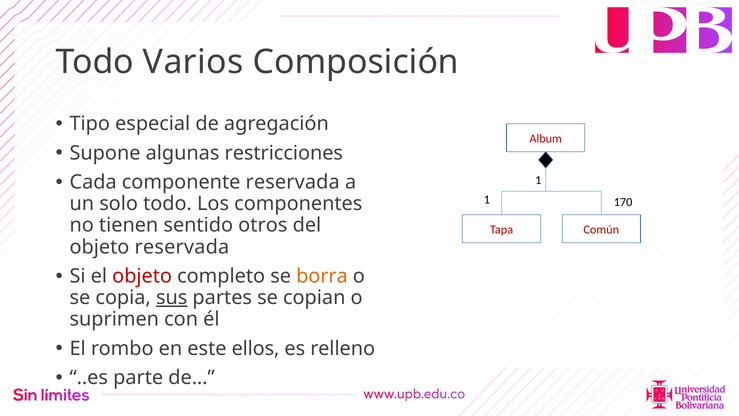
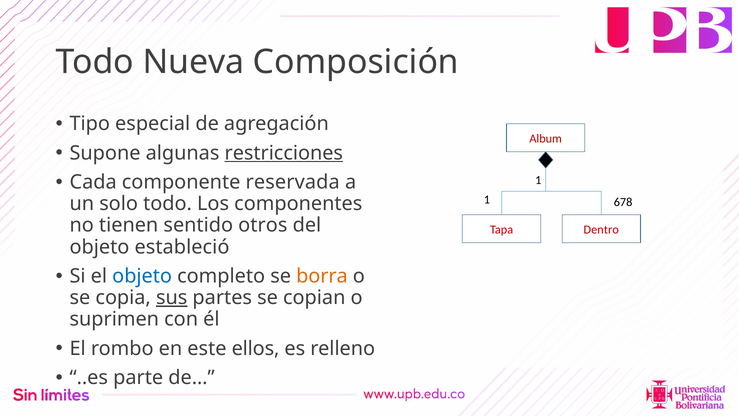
Varios: Varios -> Nueva
restricciones underline: none -> present
170: 170 -> 678
Común: Común -> Dentro
objeto reservada: reservada -> estableció
objeto at (142, 276) colour: red -> blue
